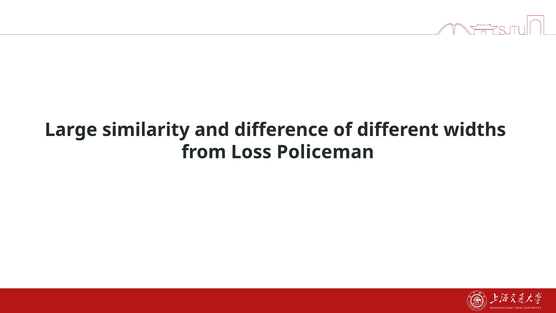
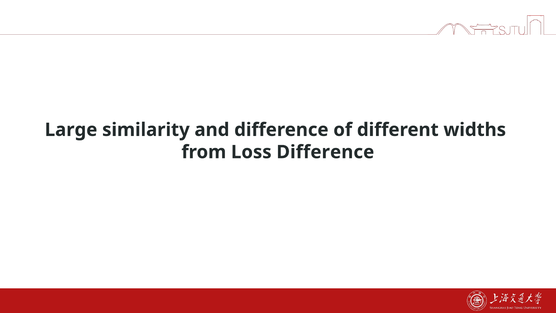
Loss Policeman: Policeman -> Difference
